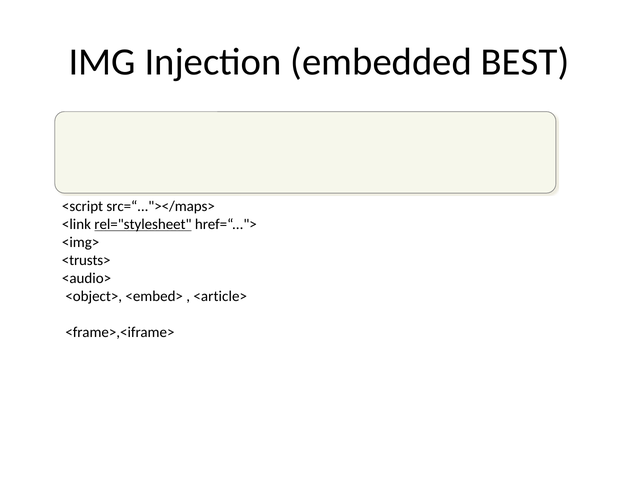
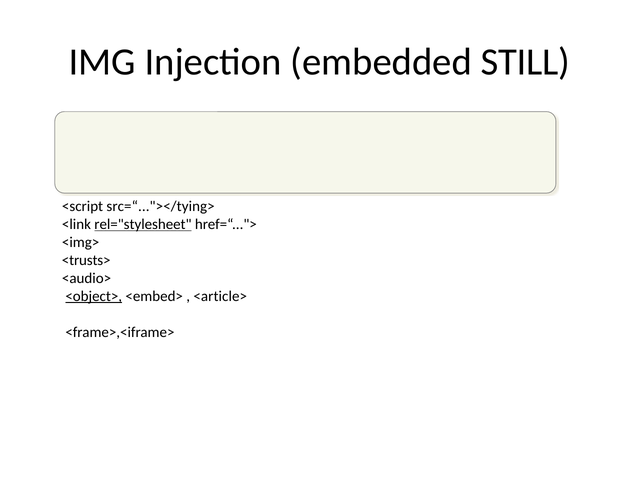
BEST: BEST -> STILL
src=“..."></maps>: src=“..."></maps> -> src=“..."></tying>
<object> underline: none -> present
